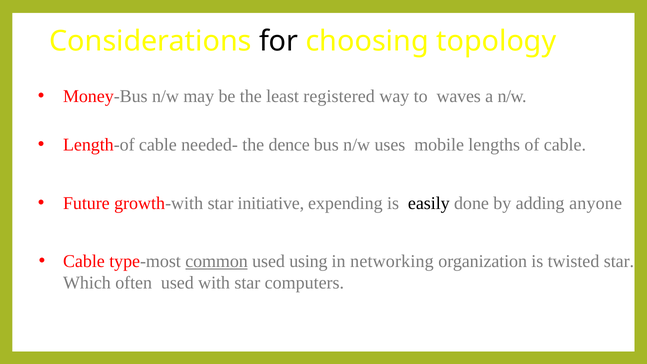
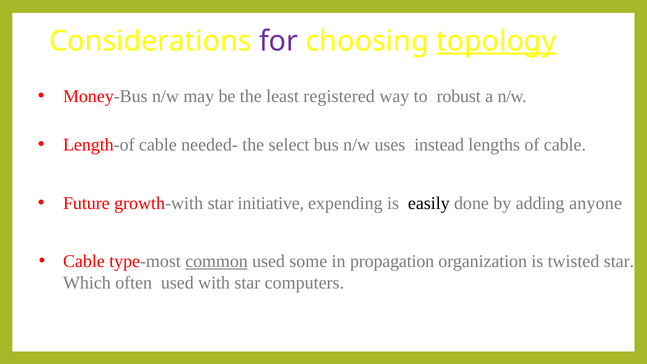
for colour: black -> purple
topology underline: none -> present
waves: waves -> robust
dence: dence -> select
mobile: mobile -> instead
using: using -> some
networking: networking -> propagation
